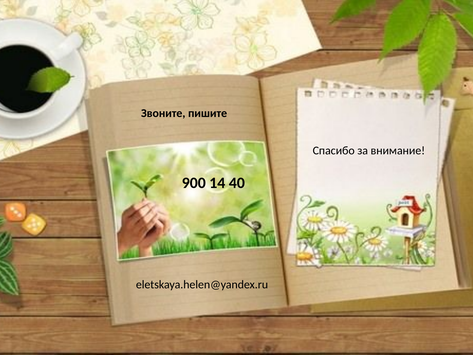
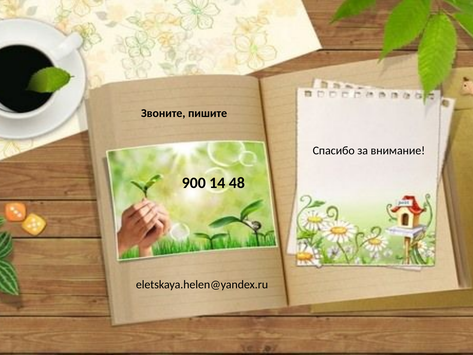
40: 40 -> 48
